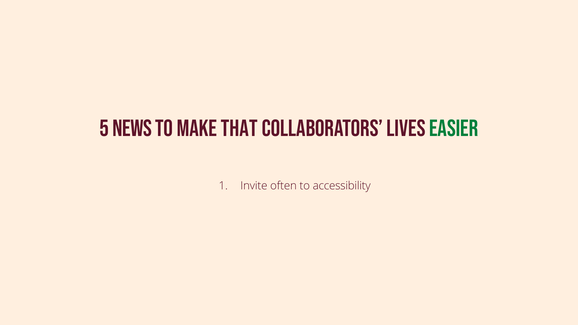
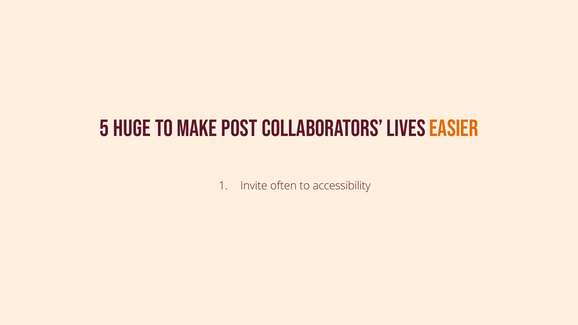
News: News -> Huge
that: that -> post
easier colour: green -> orange
